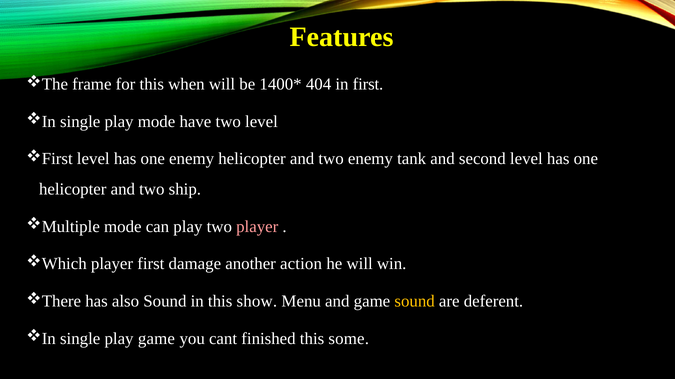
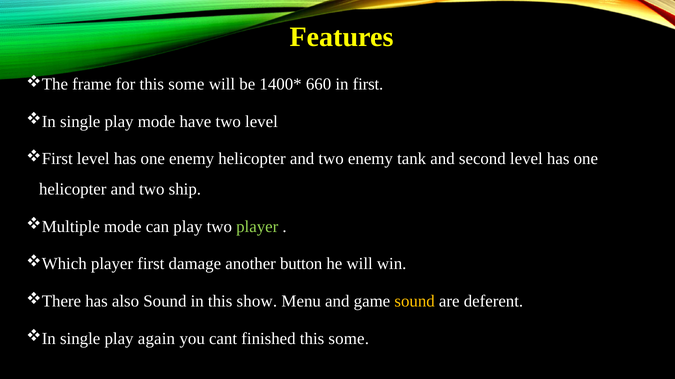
for this when: when -> some
404: 404 -> 660
player at (257, 227) colour: pink -> light green
action: action -> button
play game: game -> again
